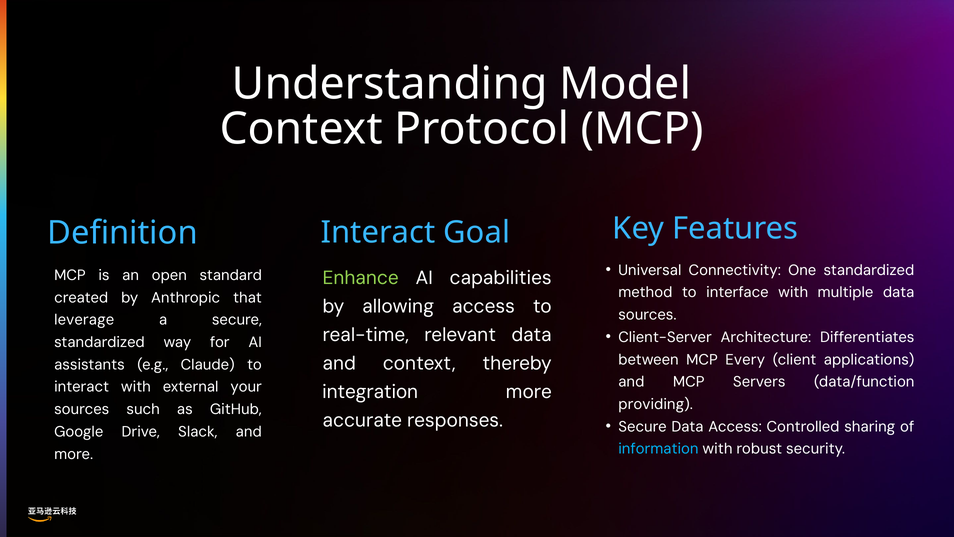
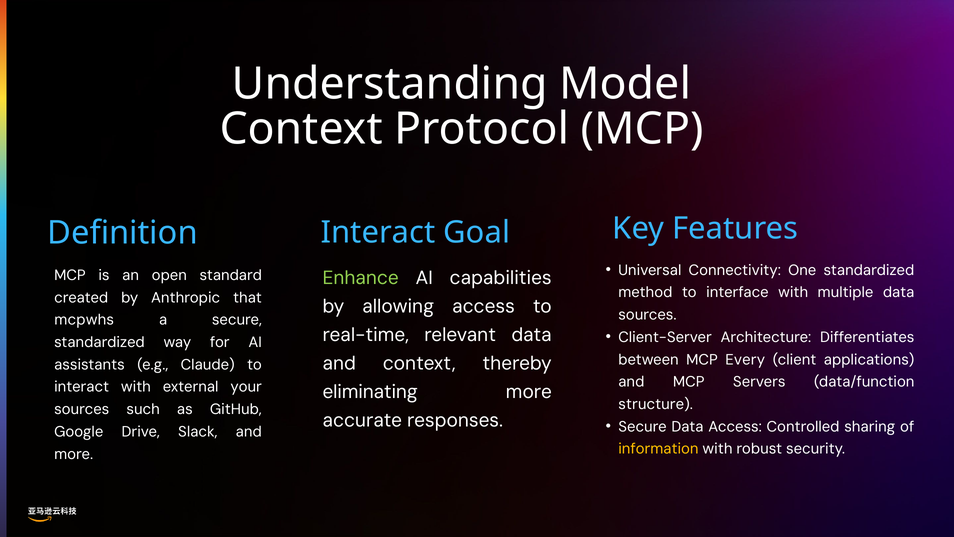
leverage: leverage -> mcpwhs
integration: integration -> eliminating
providing: providing -> structure
information colour: light blue -> yellow
